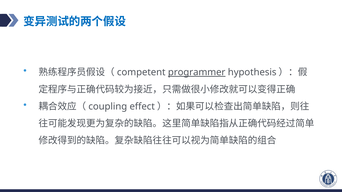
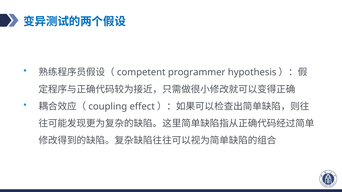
programmer underline: present -> none
